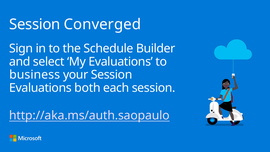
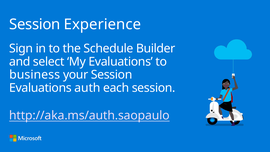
Converged: Converged -> Experience
both: both -> auth
